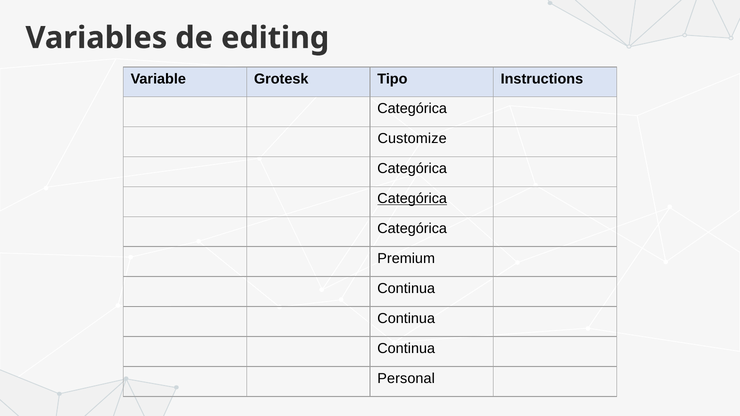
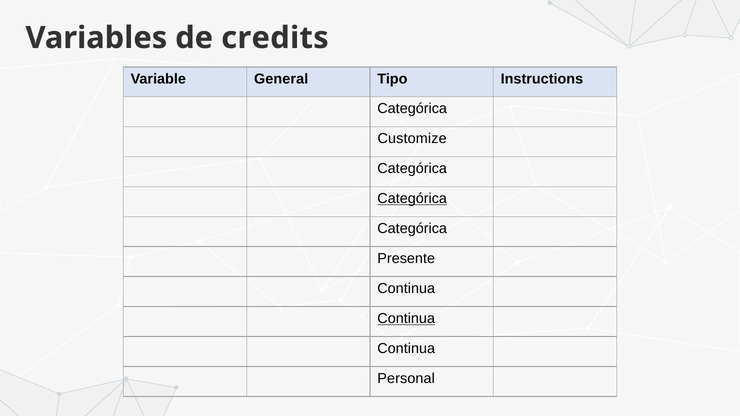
editing: editing -> credits
Grotesk: Grotesk -> General
Premium: Premium -> Presente
Continua at (406, 319) underline: none -> present
